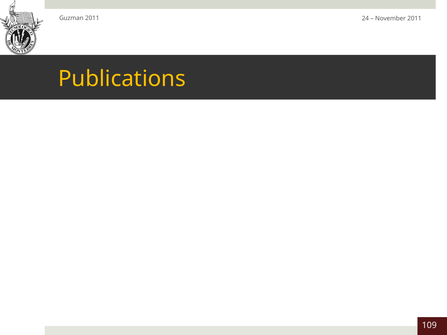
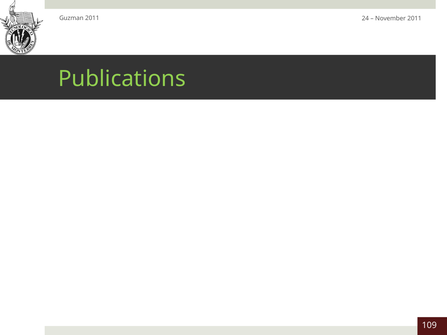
Publications colour: yellow -> light green
